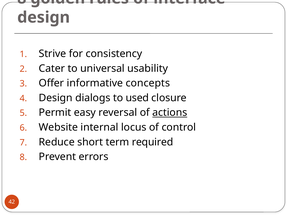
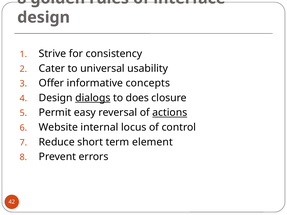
dialogs underline: none -> present
used: used -> does
required: required -> element
